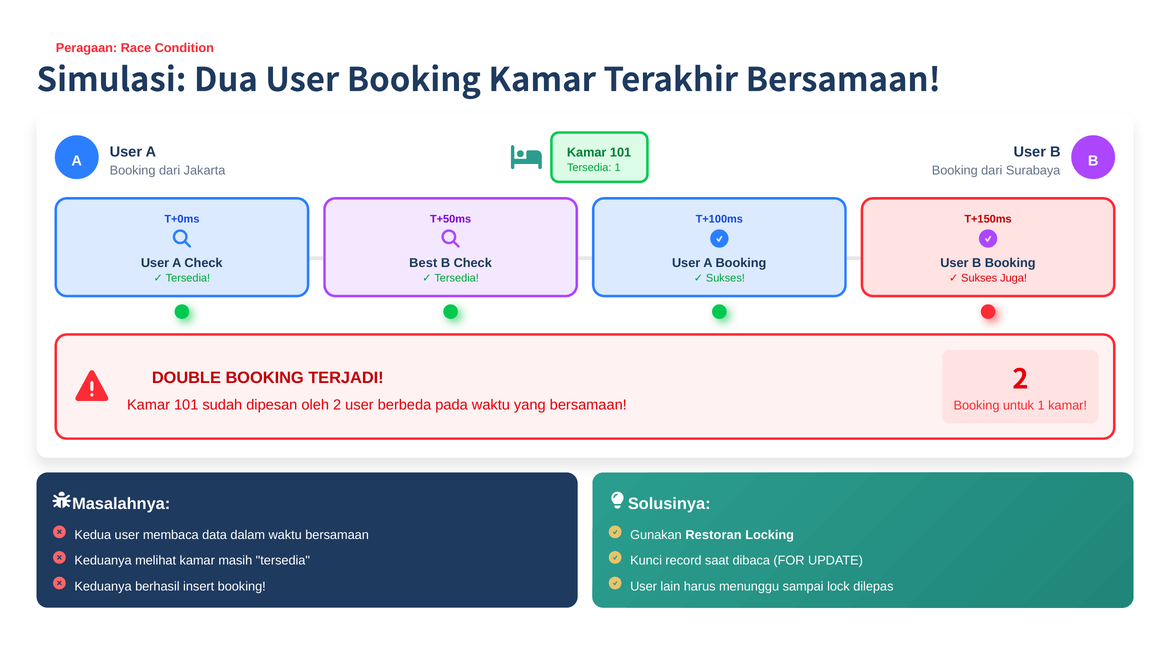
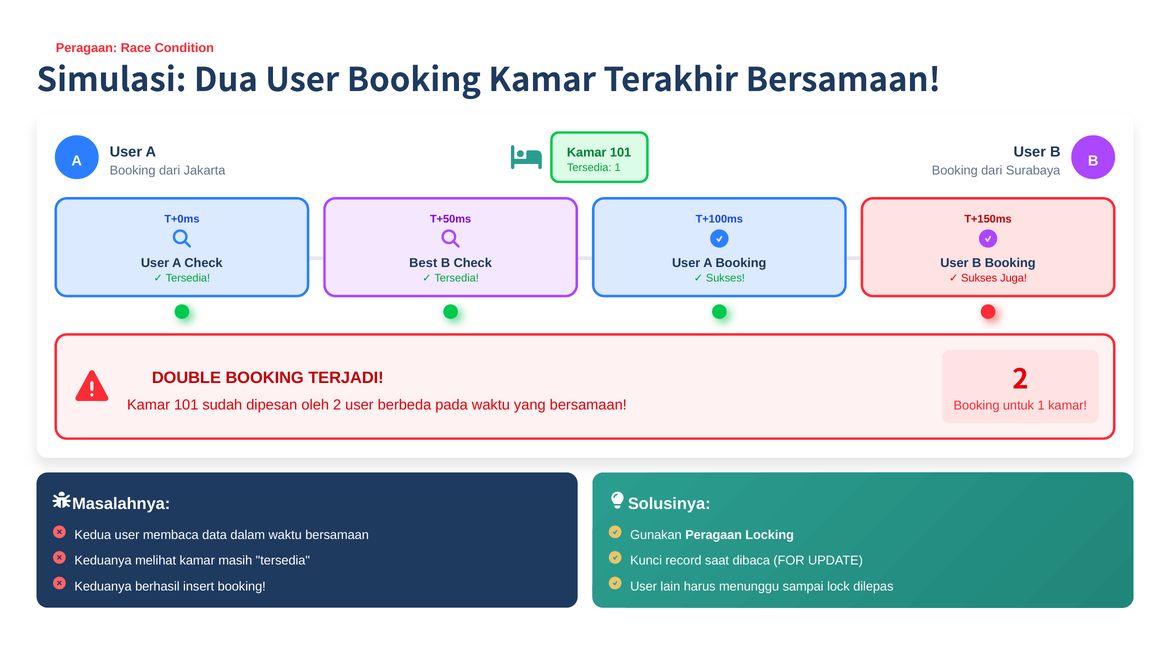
Gunakan Restoran: Restoran -> Peragaan
